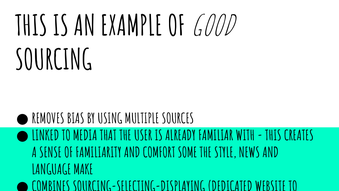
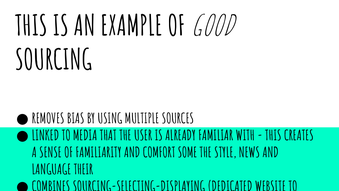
MAKE: MAKE -> THEIR
